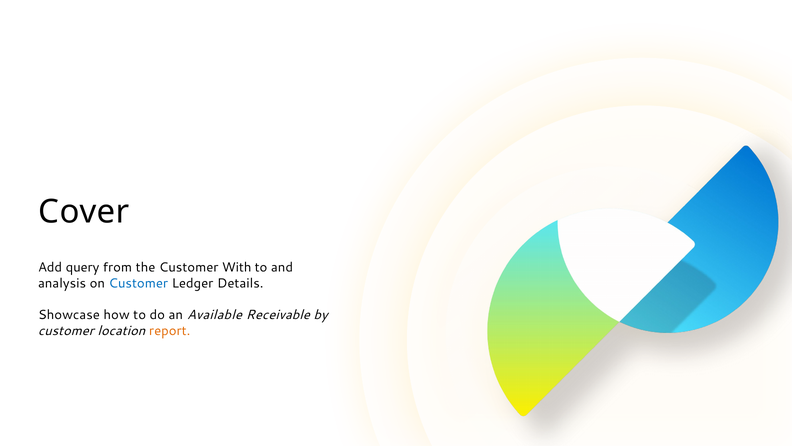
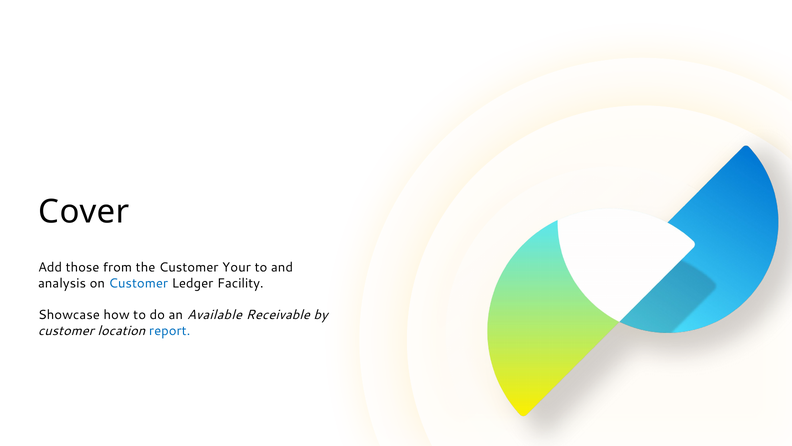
query: query -> those
With: With -> Your
Details: Details -> Facility
report colour: orange -> blue
